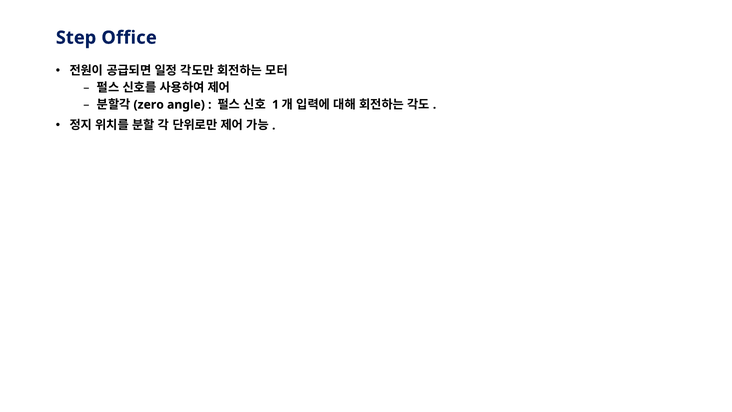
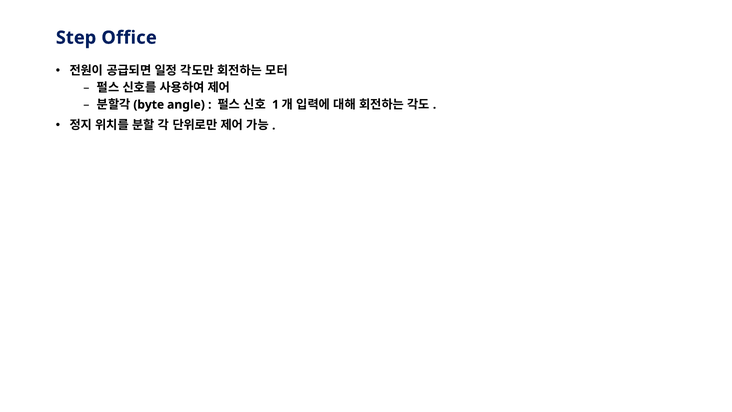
zero: zero -> byte
